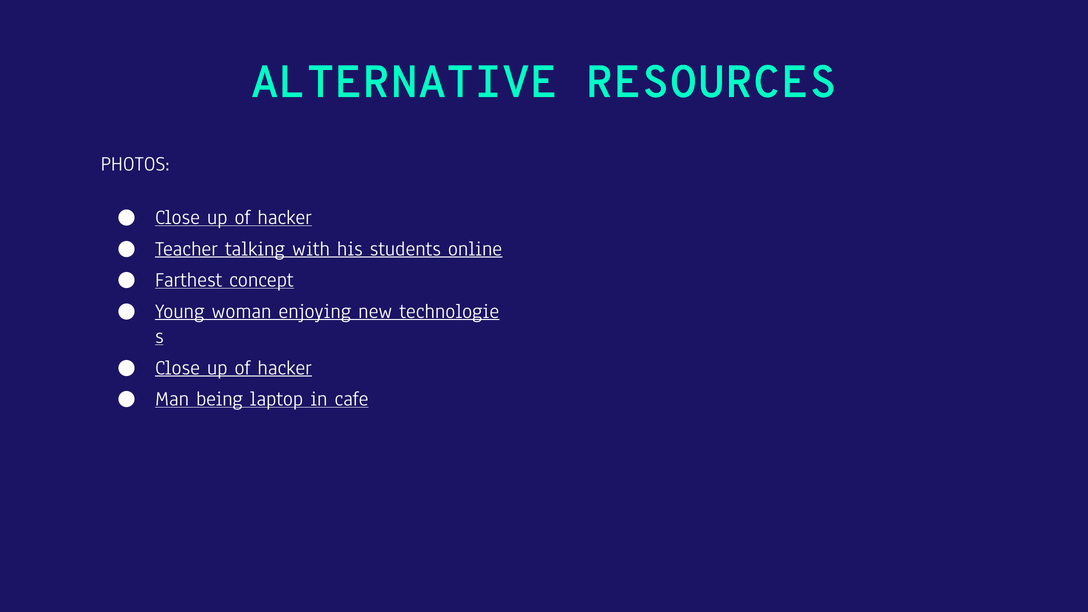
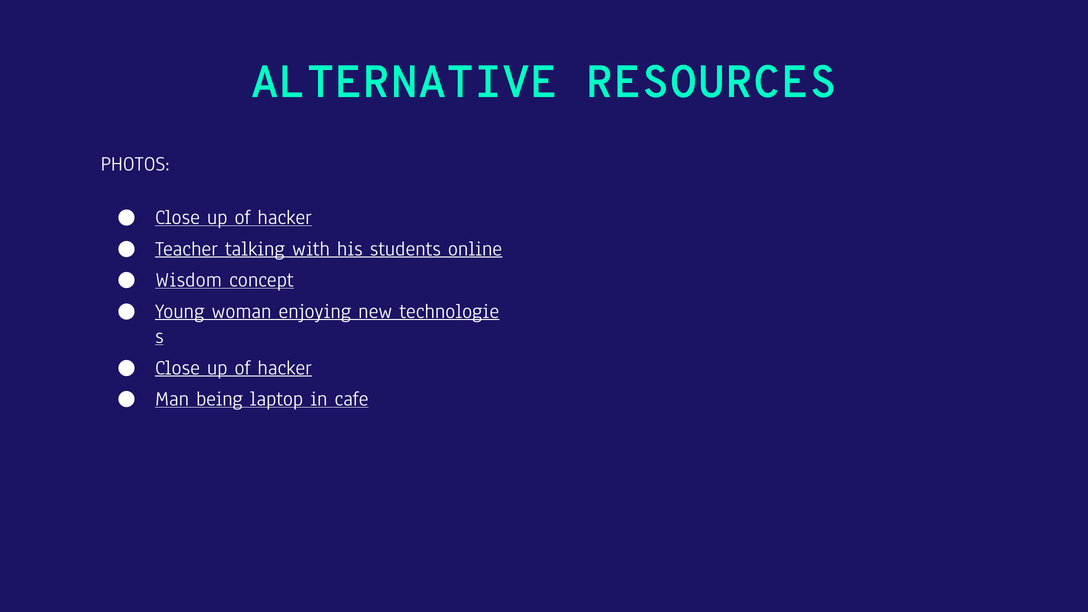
Farthest: Farthest -> Wisdom
